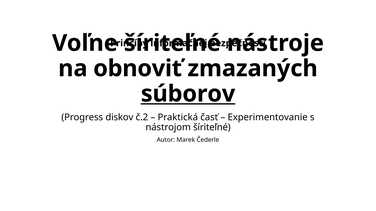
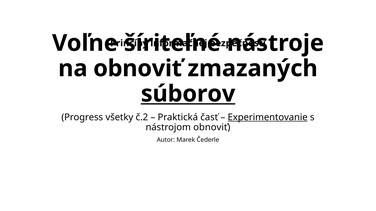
diskov: diskov -> všetky
Experimentovanie underline: none -> present
nástrojom šíriteľné: šíriteľné -> obnoviť
